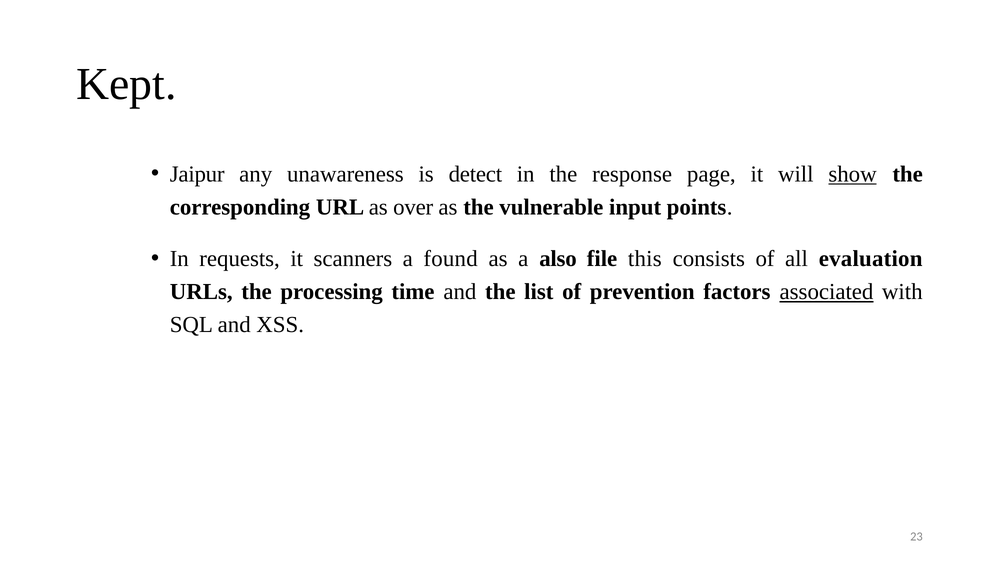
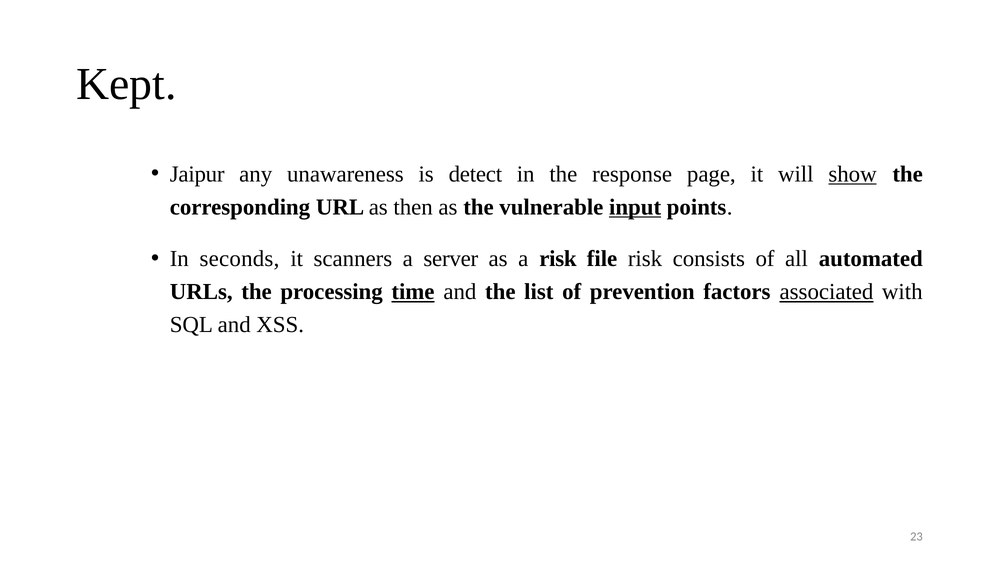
over: over -> then
input underline: none -> present
requests: requests -> seconds
found: found -> server
a also: also -> risk
file this: this -> risk
evaluation: evaluation -> automated
time underline: none -> present
